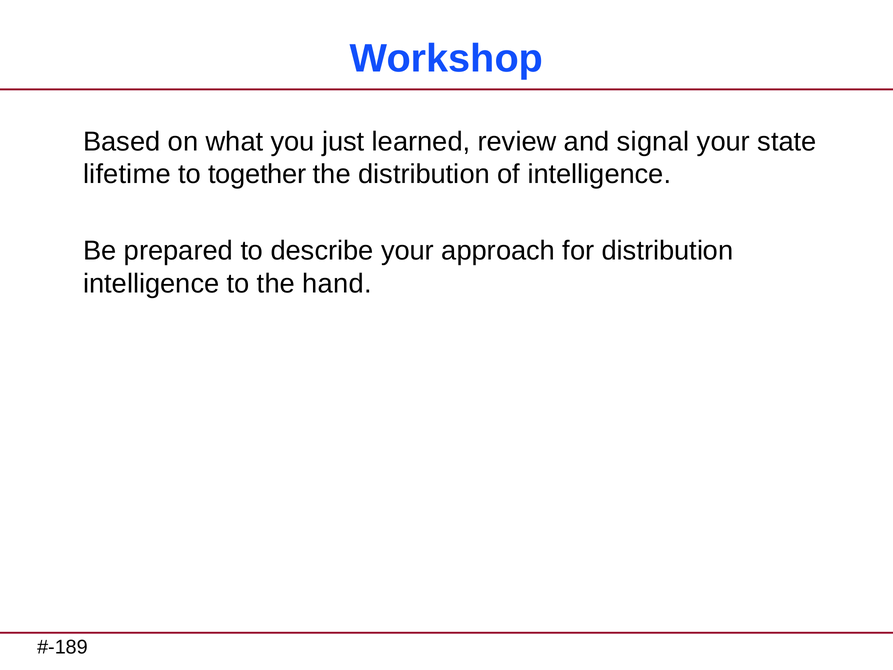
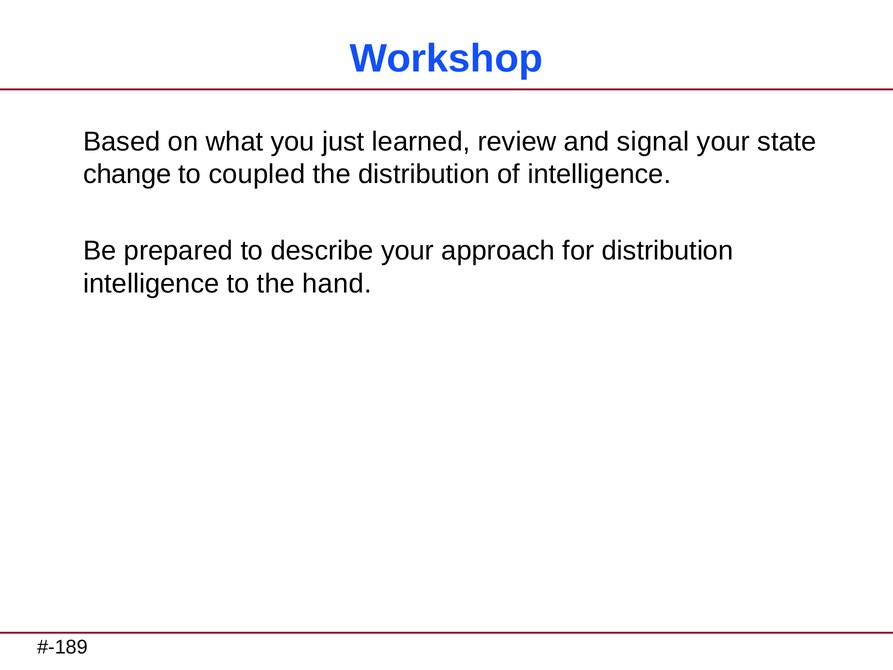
lifetime: lifetime -> change
together: together -> coupled
